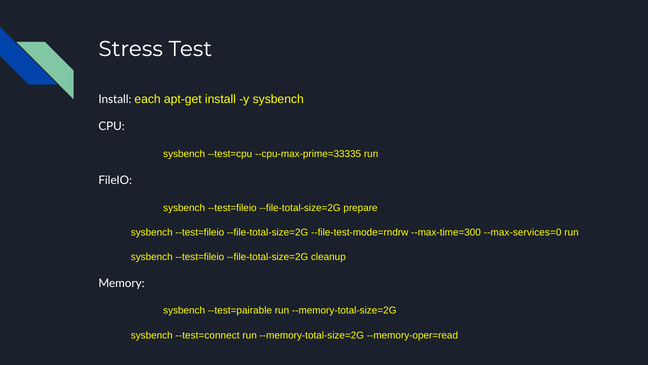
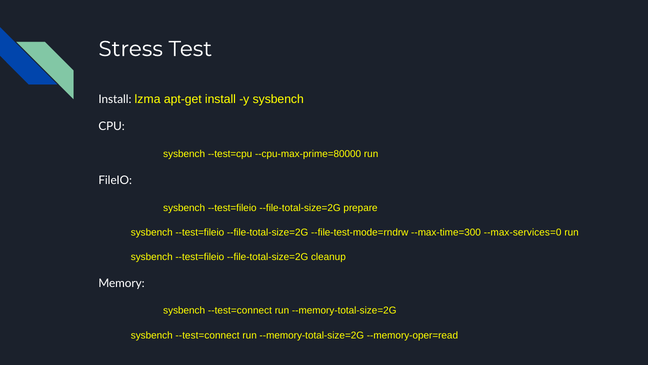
each: each -> lzma
--cpu-max-prime=33335: --cpu-max-prime=33335 -> --cpu-max-prime=80000
--test=pairable at (240, 310): --test=pairable -> --test=connect
